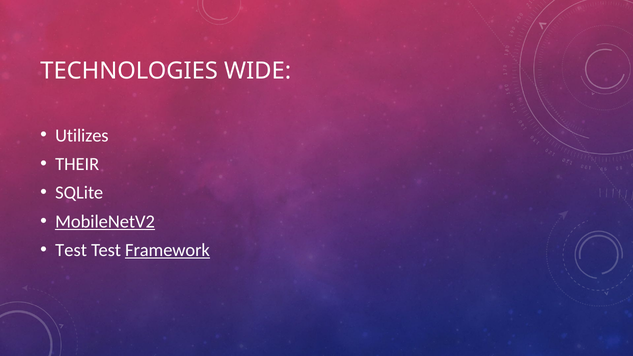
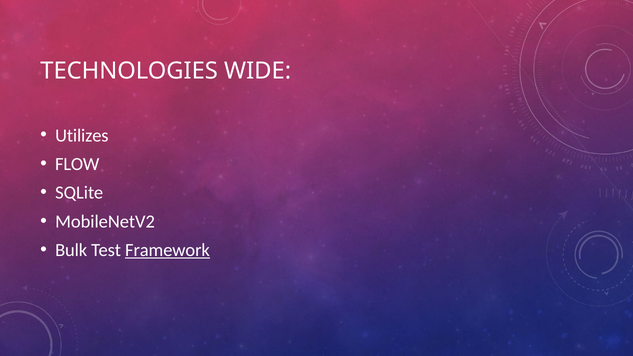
THEIR: THEIR -> FLOW
MobileNetV2 underline: present -> none
Test at (71, 250): Test -> Bulk
